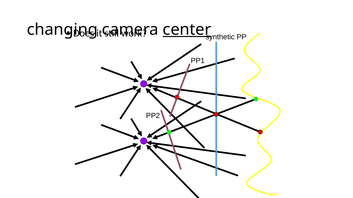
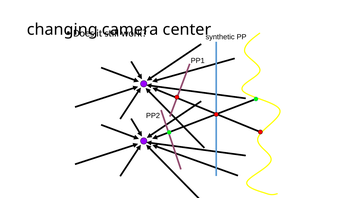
center underline: present -> none
